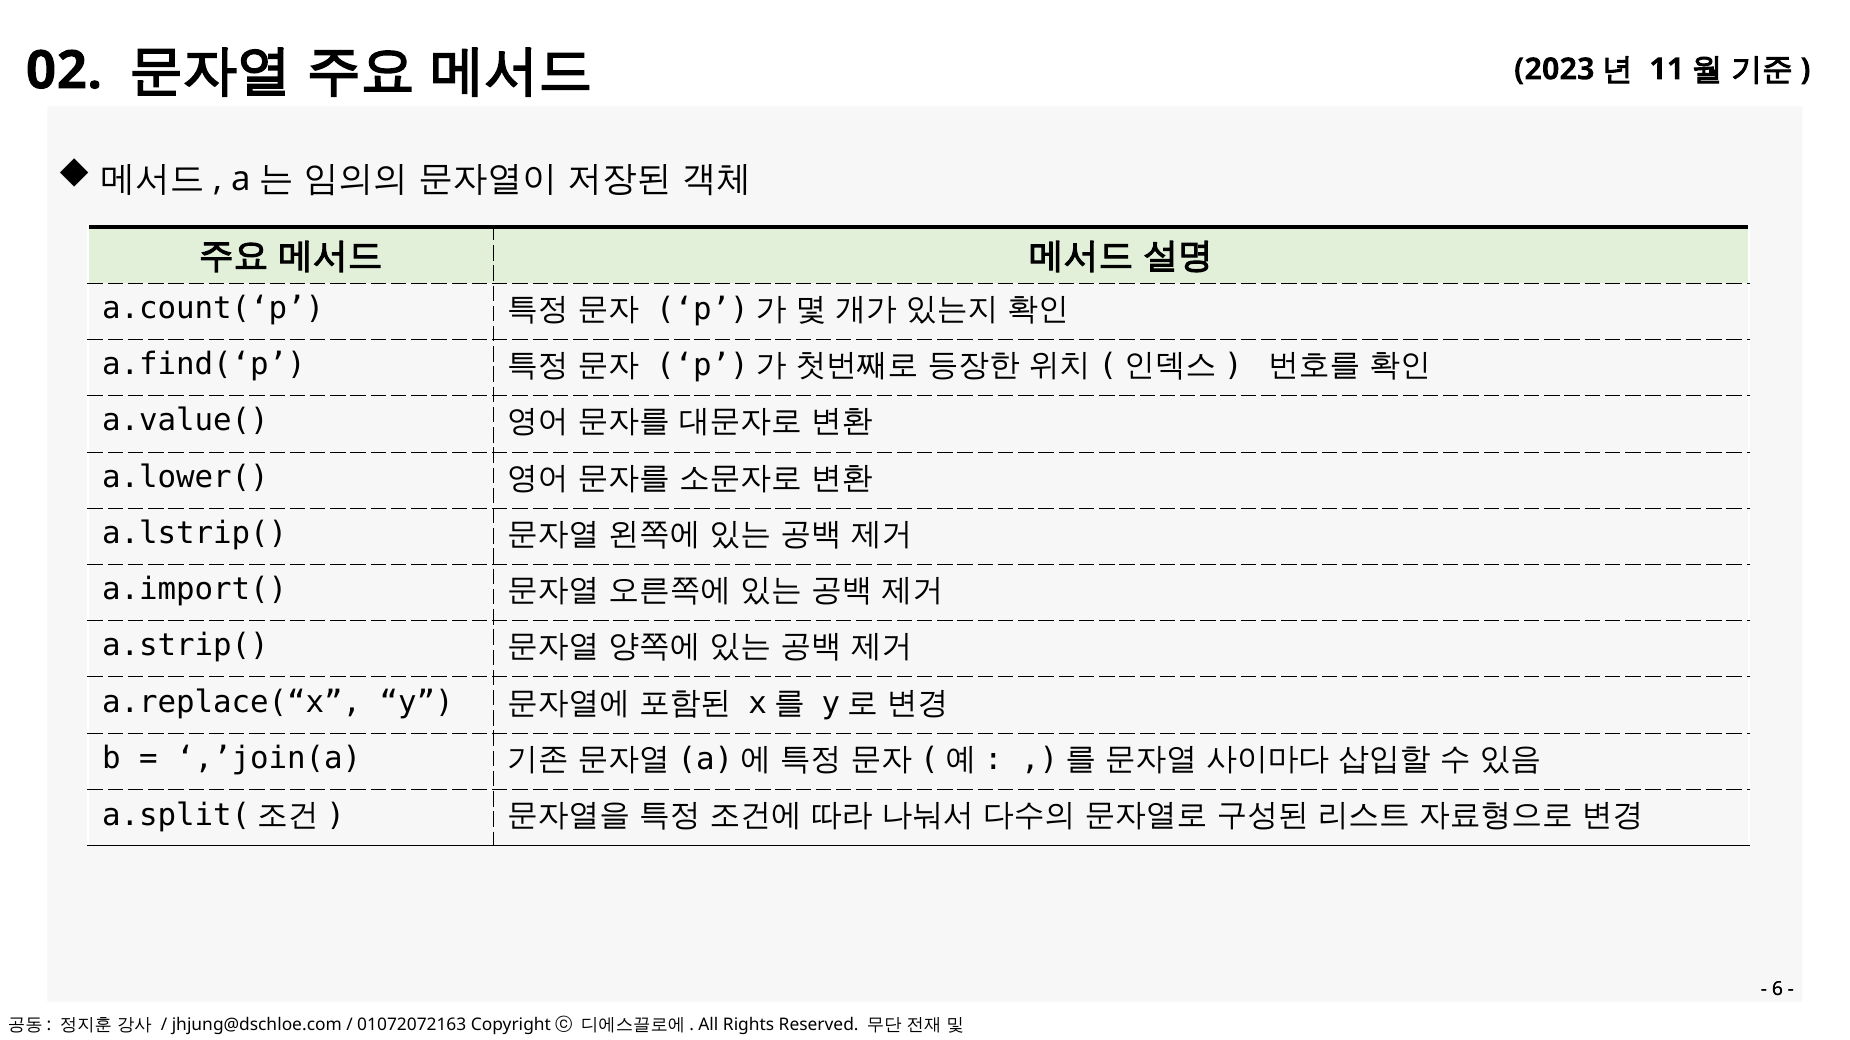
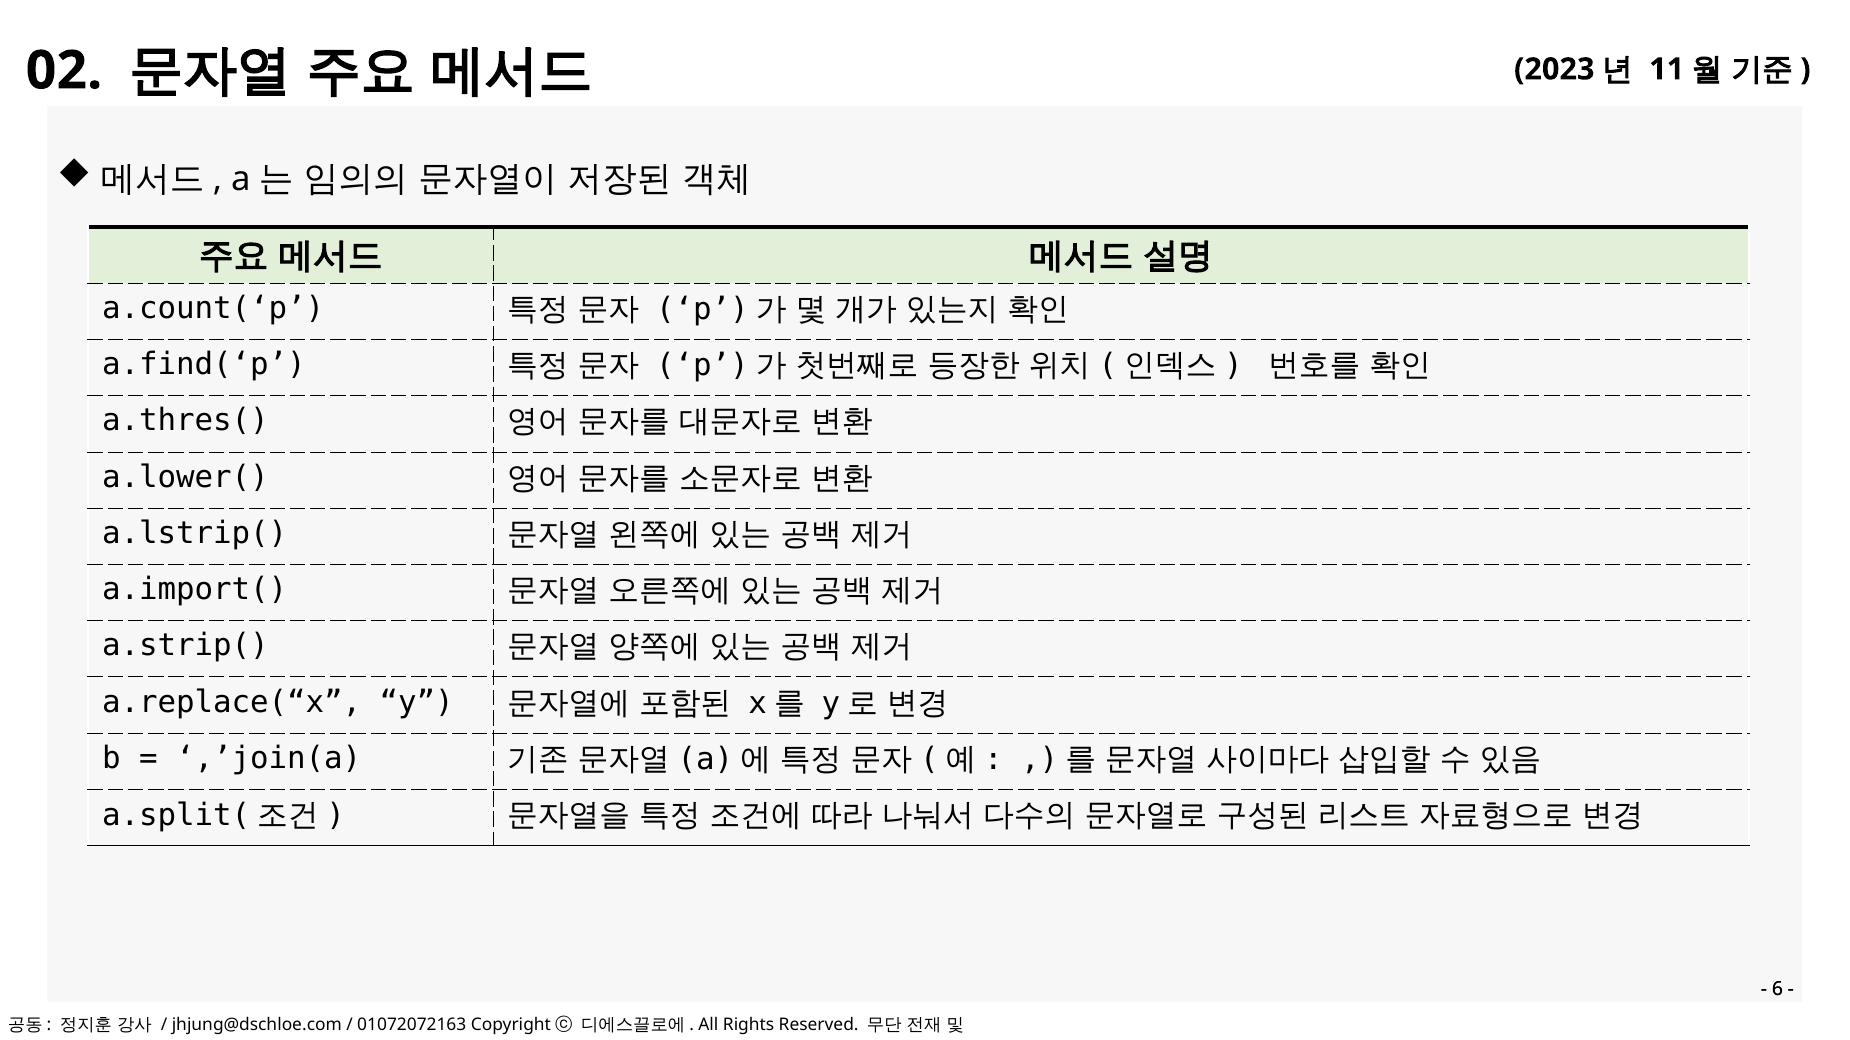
a.value(: a.value( -> a.thres(
